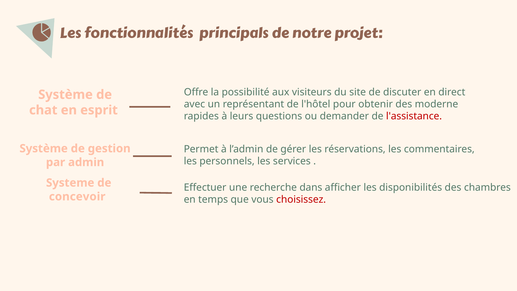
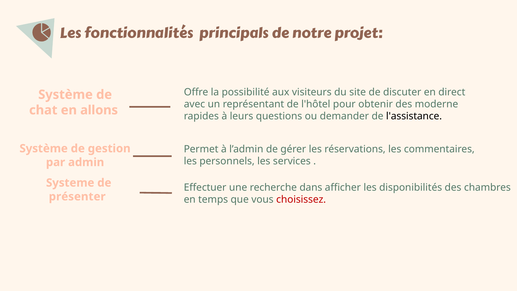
esprit: esprit -> allons
l'assistance colour: red -> black
concevoir: concevoir -> présenter
